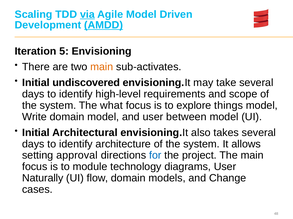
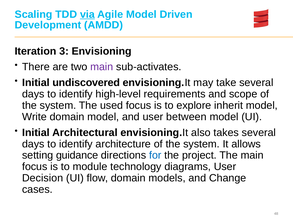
AMDD underline: present -> none
5: 5 -> 3
main at (102, 67) colour: orange -> purple
what: what -> used
things: things -> inherit
approval: approval -> guidance
Naturally: Naturally -> Decision
